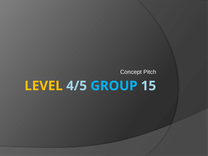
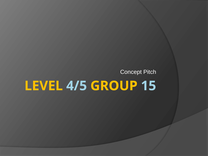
GROUP colour: light blue -> yellow
